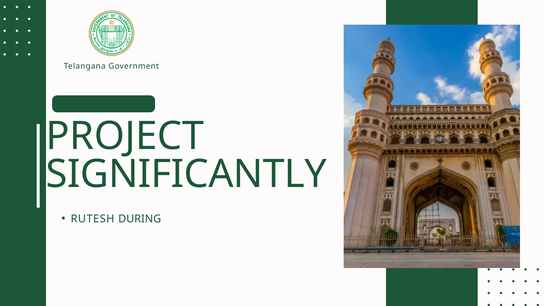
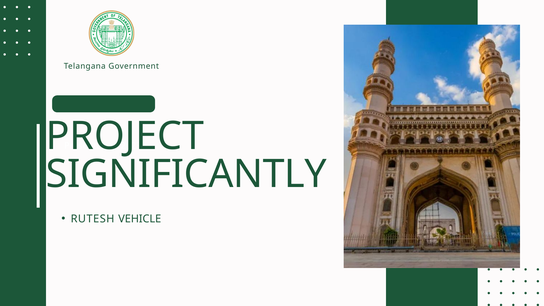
DURING: DURING -> VEHICLE
